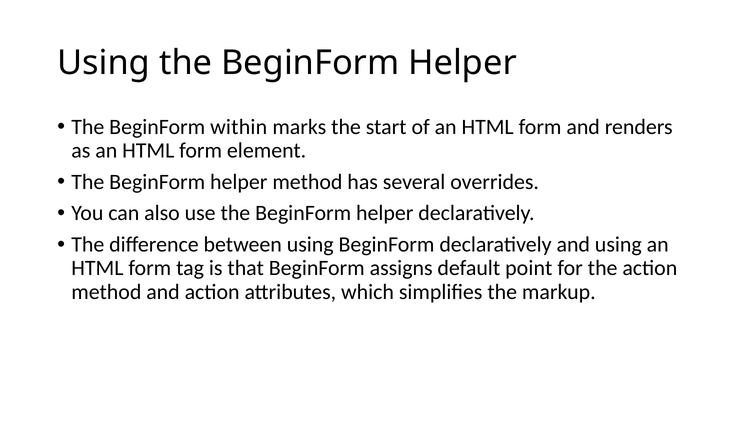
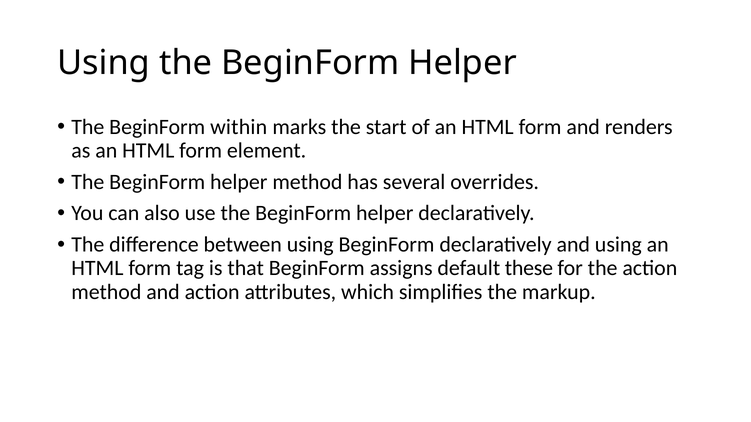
point: point -> these
